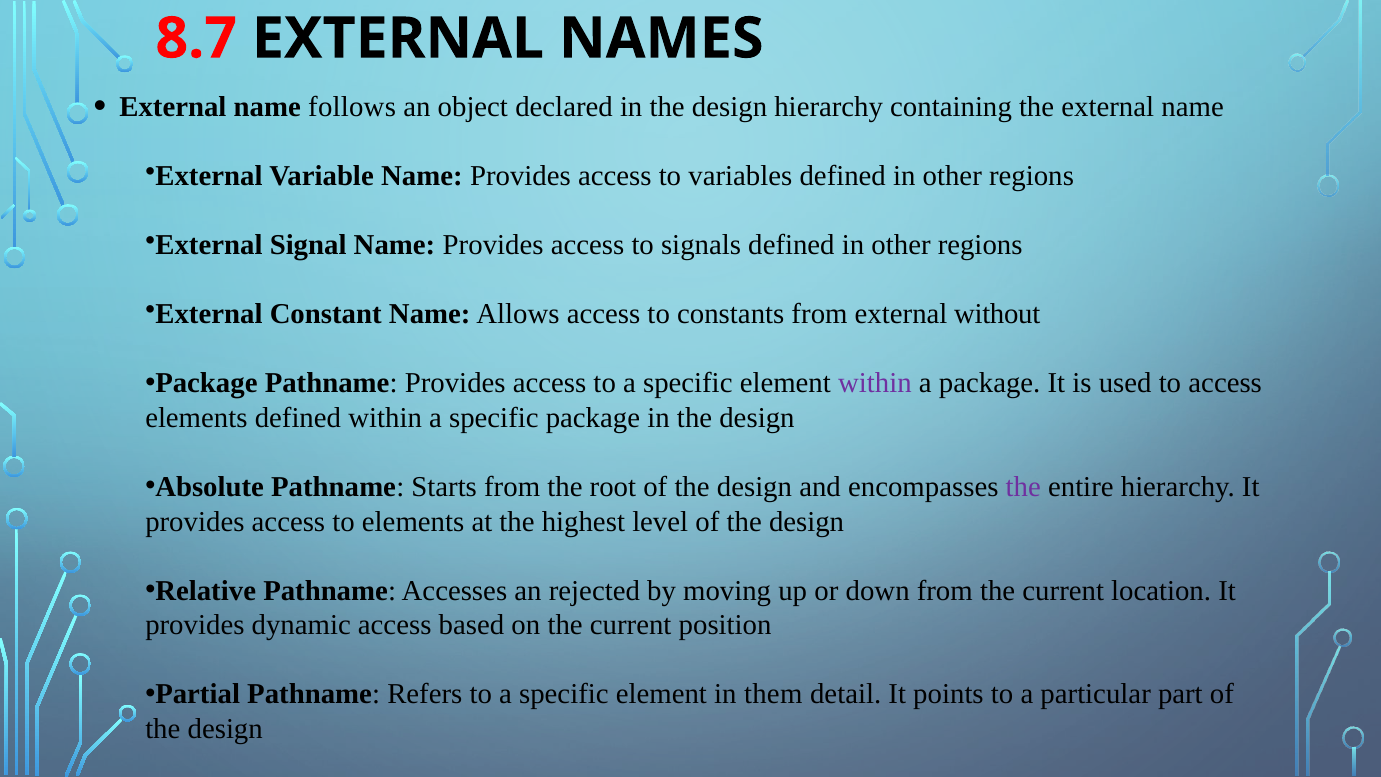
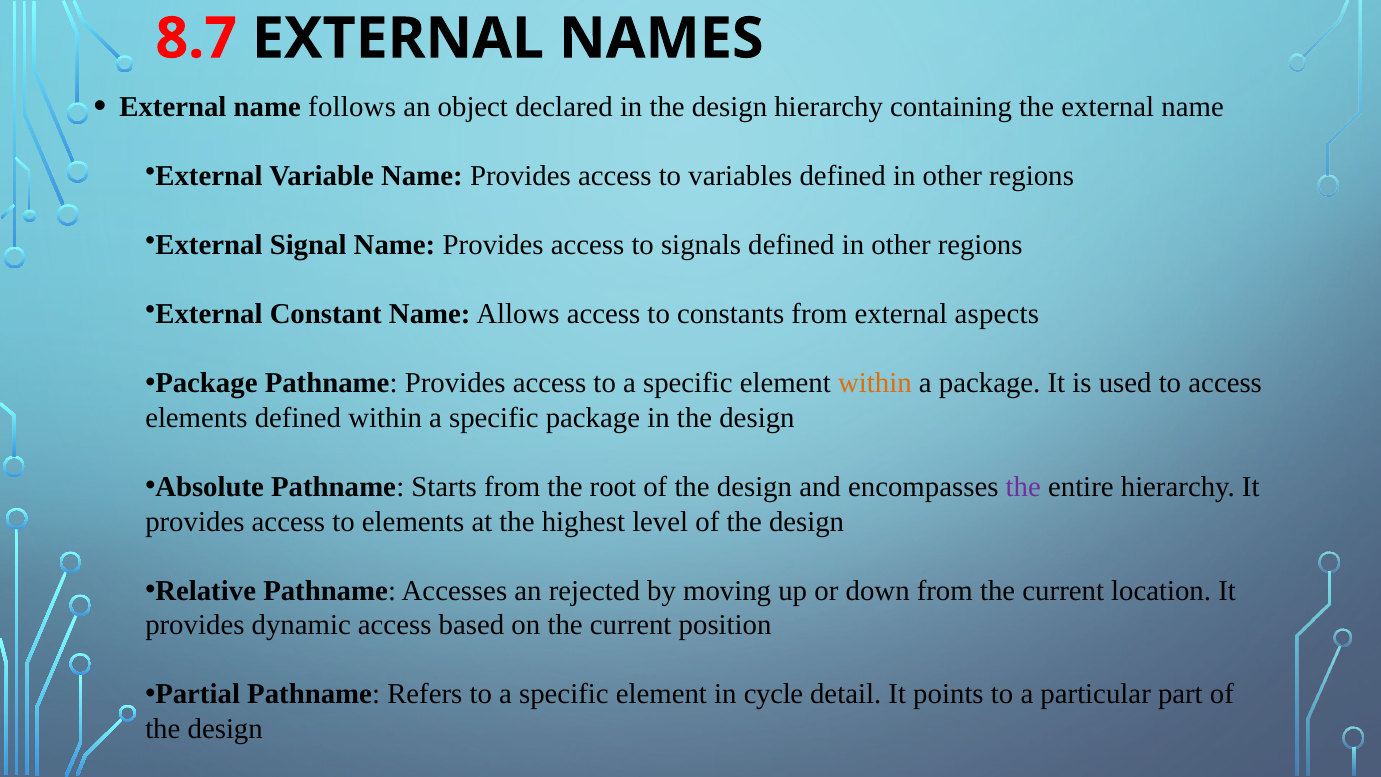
without: without -> aspects
within at (875, 383) colour: purple -> orange
them: them -> cycle
